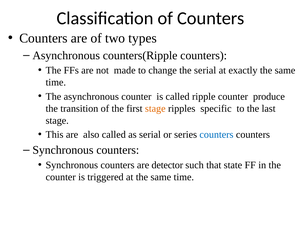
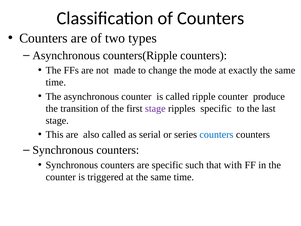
the serial: serial -> mode
stage at (155, 108) colour: orange -> purple
are detector: detector -> specific
state: state -> with
